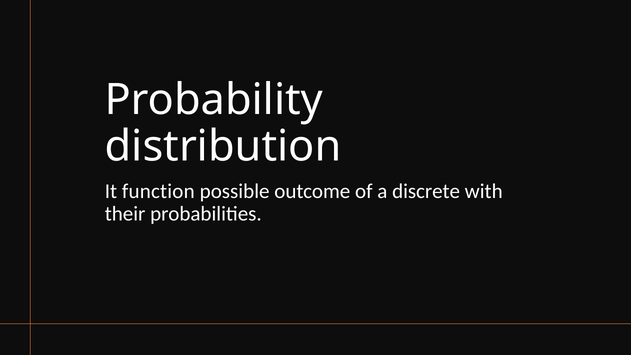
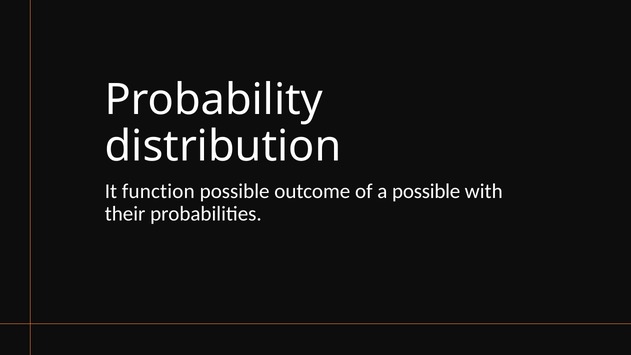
a discrete: discrete -> possible
